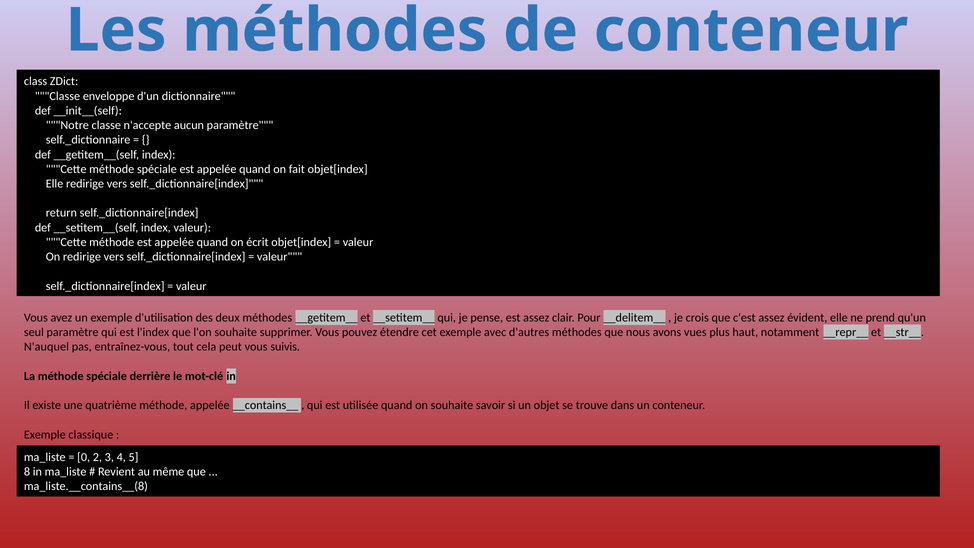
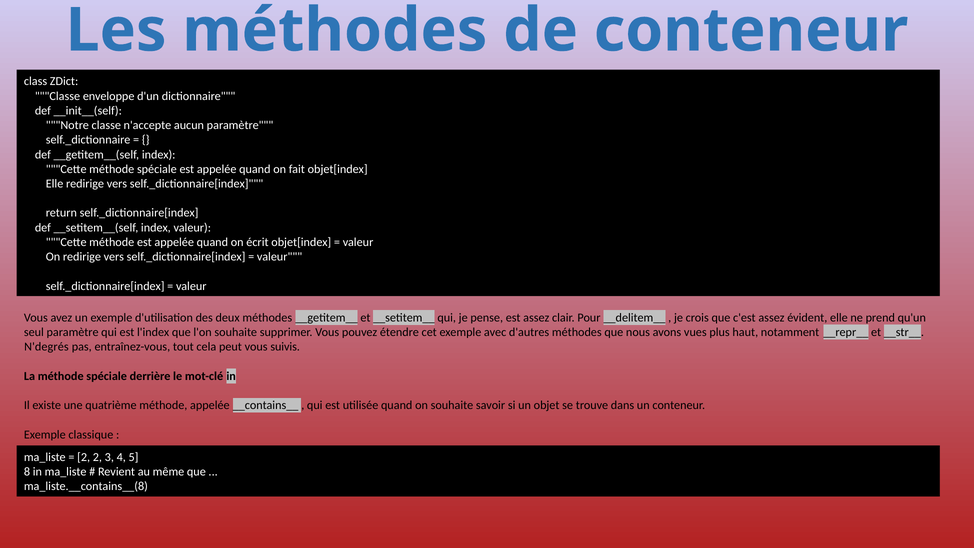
N'auquel: N'auquel -> N'degrés
0 at (84, 457): 0 -> 2
